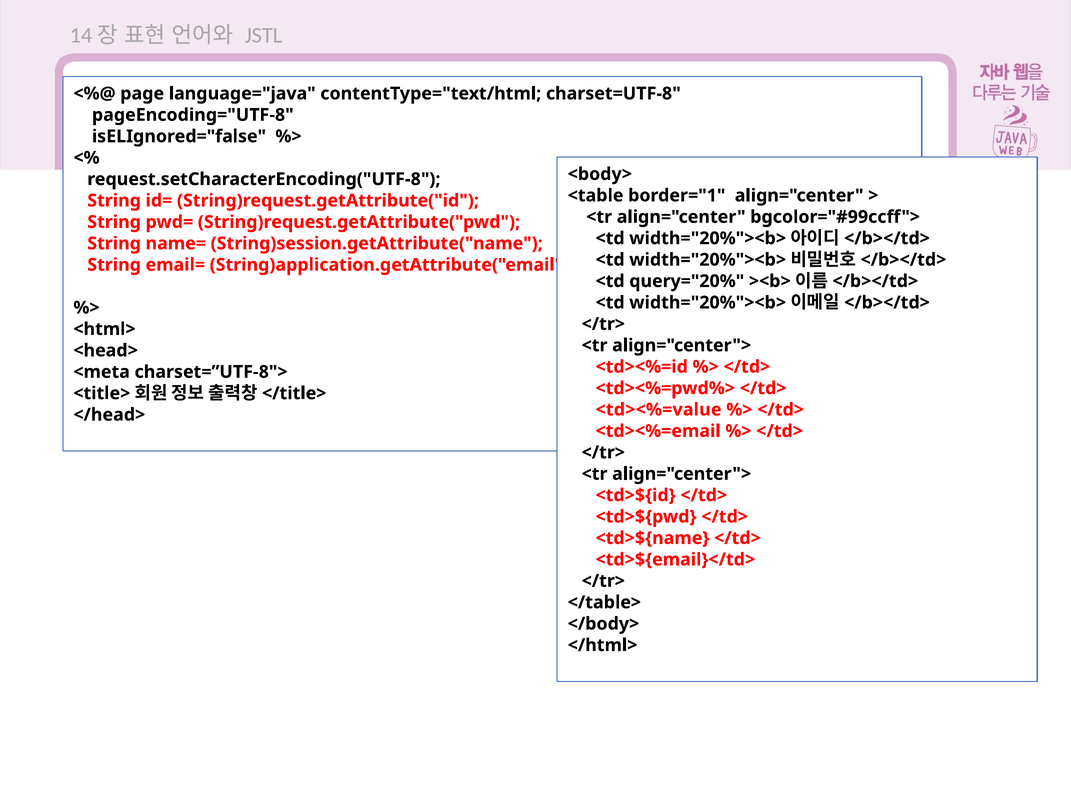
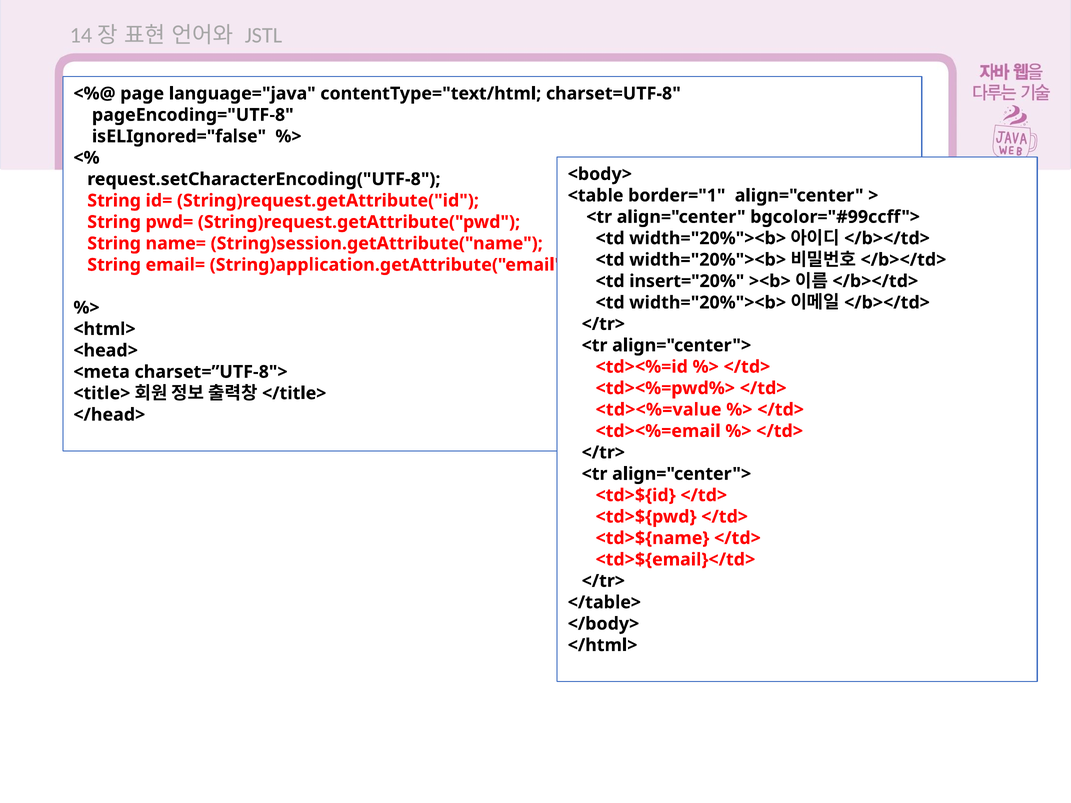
query="20%: query="20% -> insert="20%
